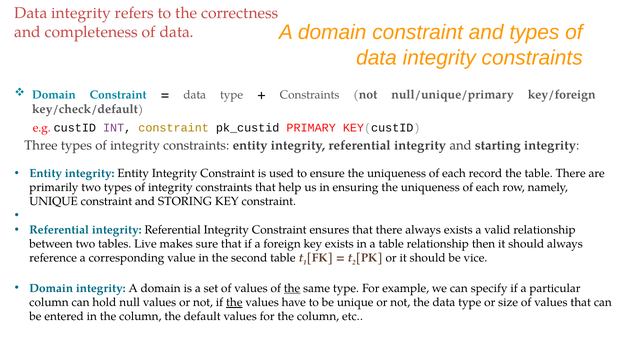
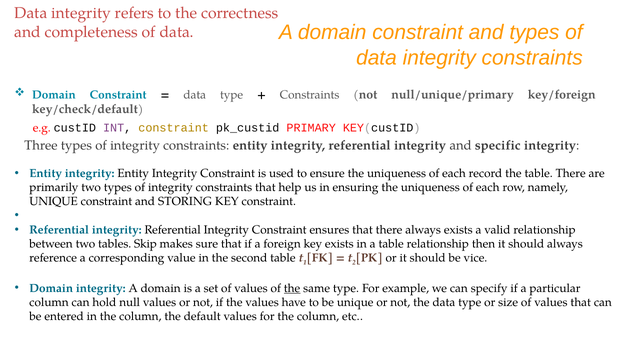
starting: starting -> specific
Live: Live -> Skip
the at (234, 302) underline: present -> none
